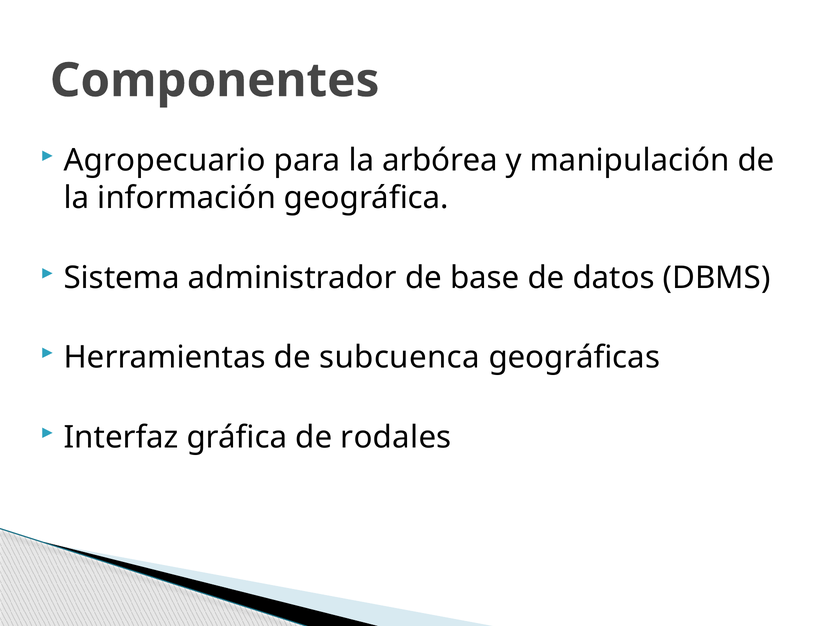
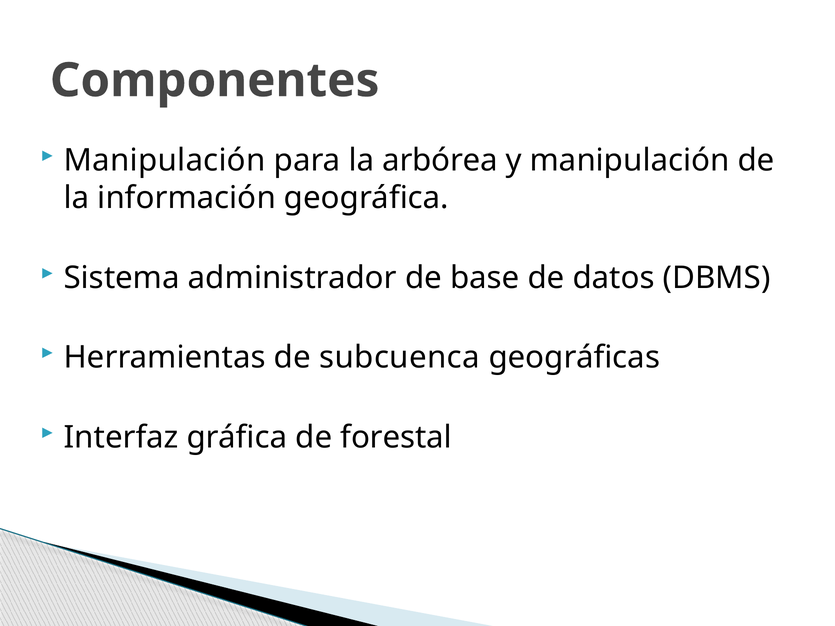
Agropecuario at (165, 160): Agropecuario -> Manipulación
rodales: rodales -> forestal
